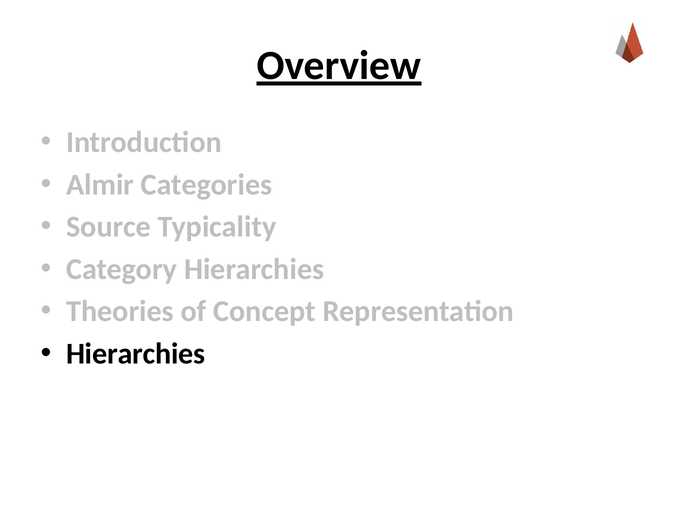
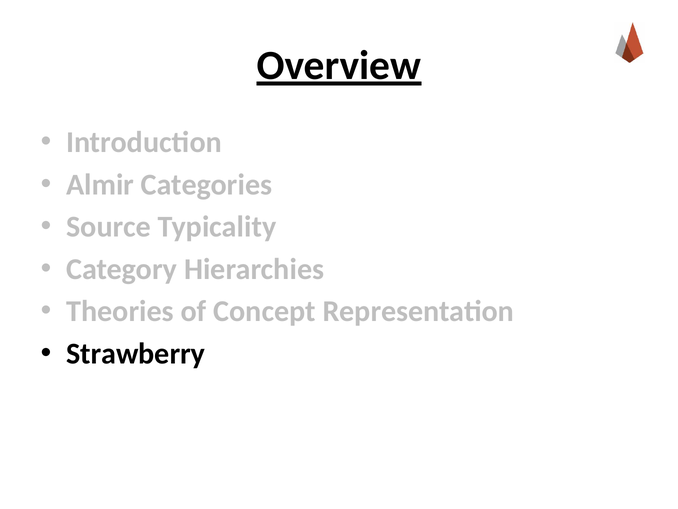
Hierarchies at (136, 353): Hierarchies -> Strawberry
